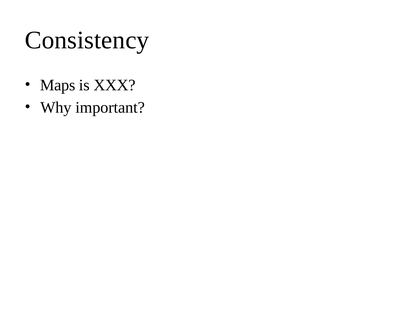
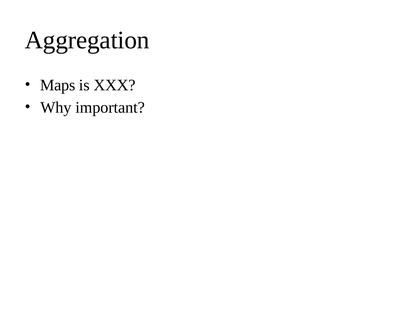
Consistency: Consistency -> Aggregation
